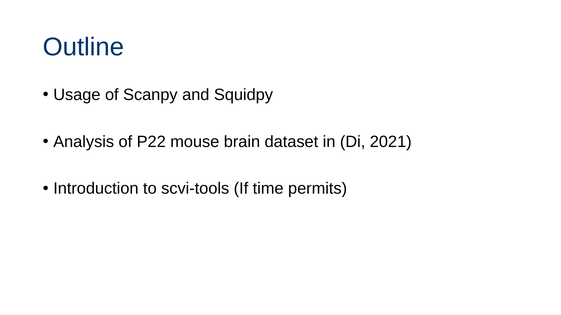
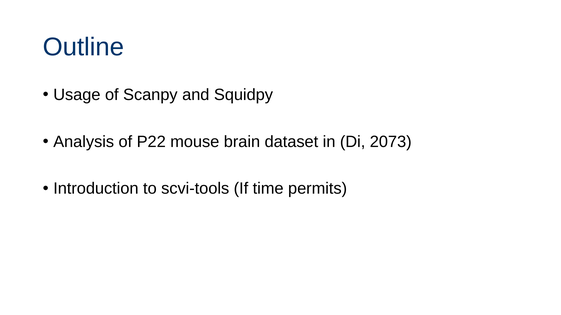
2021: 2021 -> 2073
